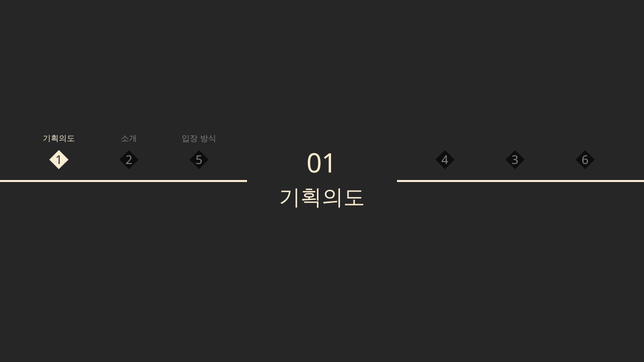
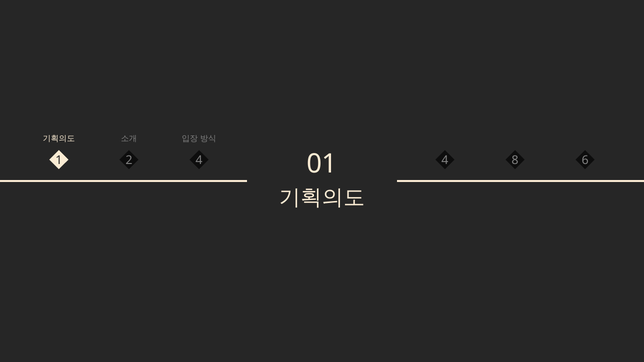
2 5: 5 -> 4
3: 3 -> 8
